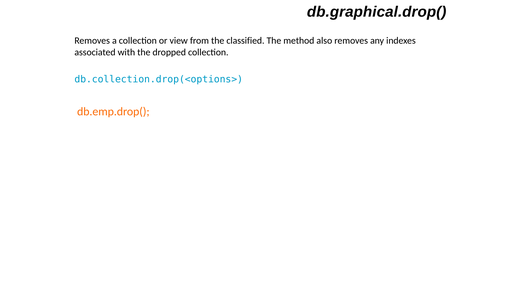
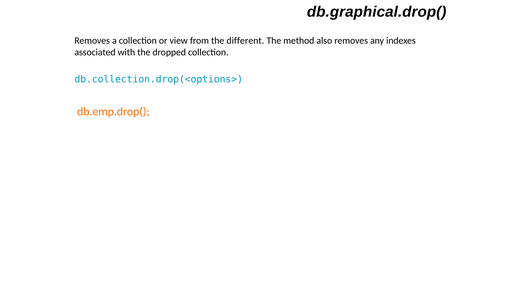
classified: classified -> different
